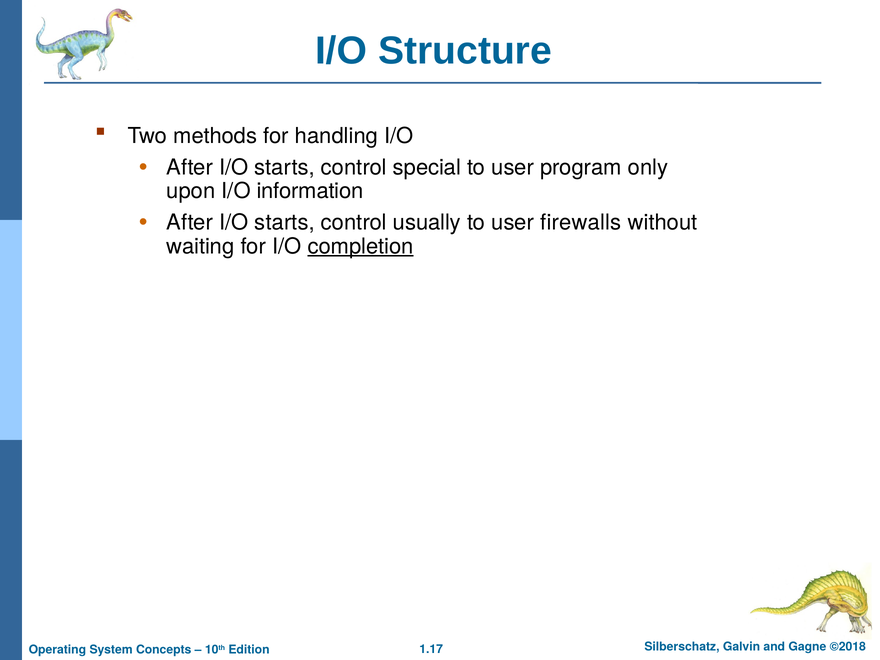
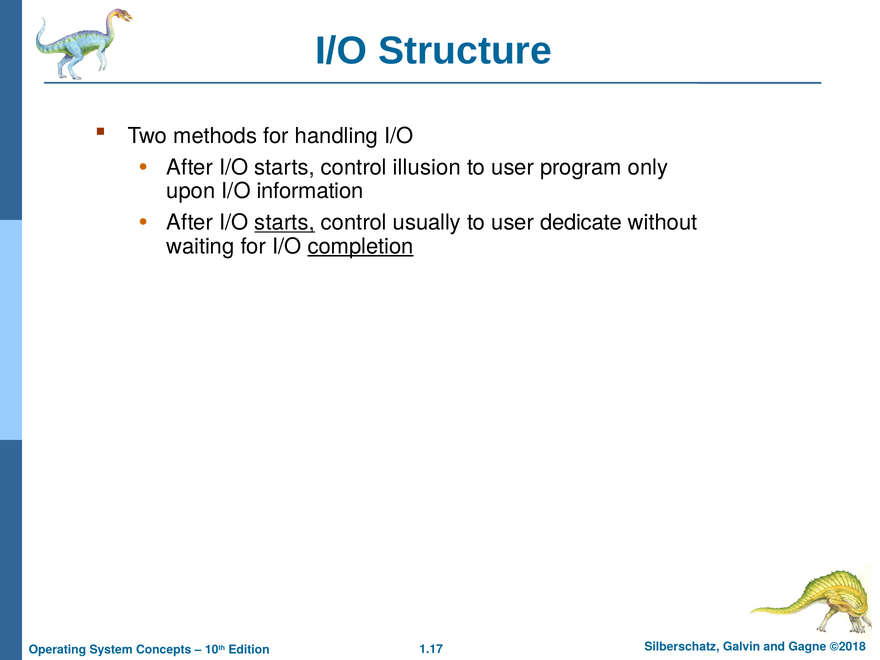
special: special -> illusion
starts at (285, 223) underline: none -> present
firewalls: firewalls -> dedicate
